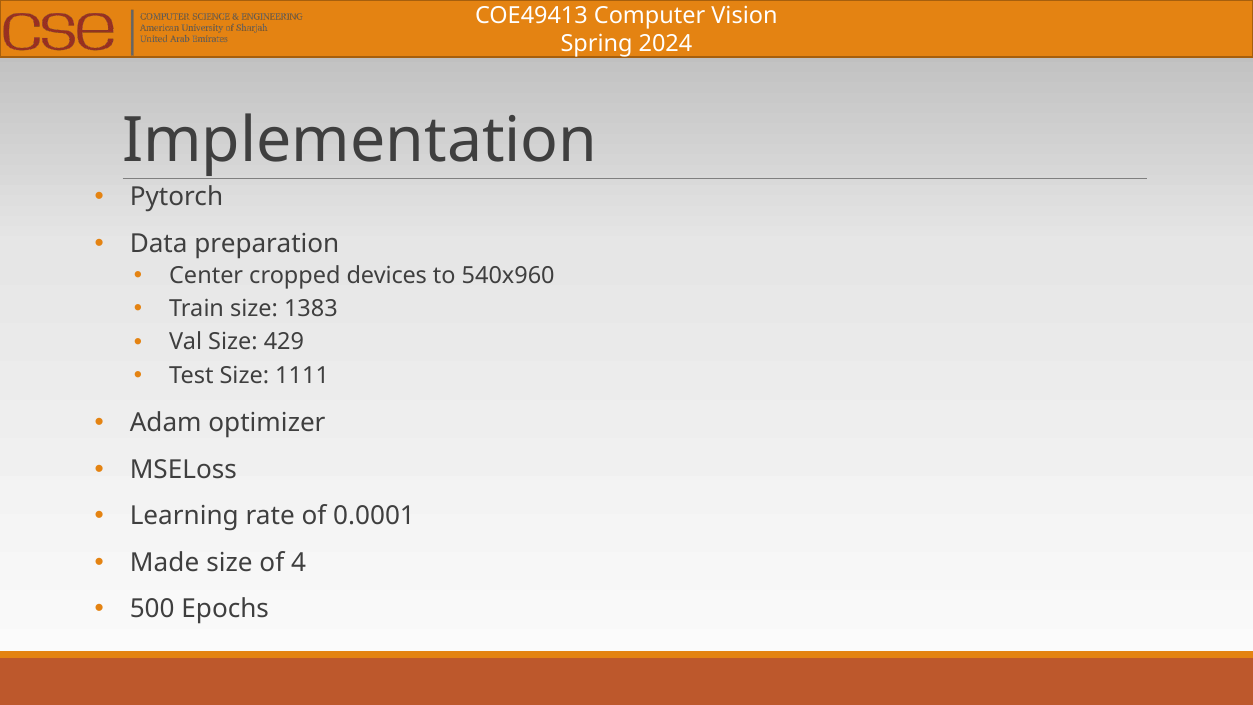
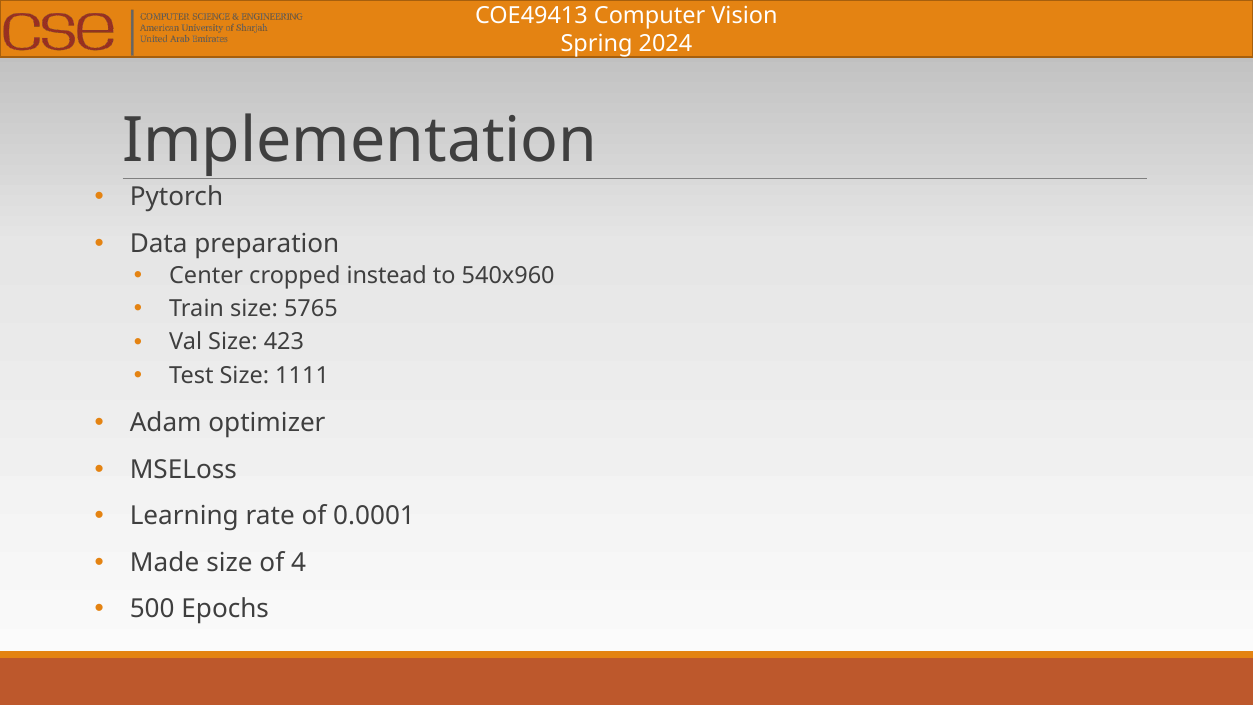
devices: devices -> instead
1383: 1383 -> 5765
429: 429 -> 423
